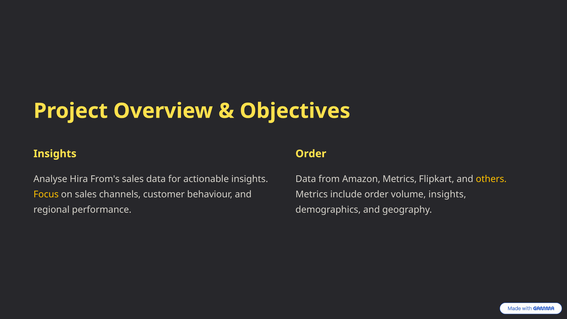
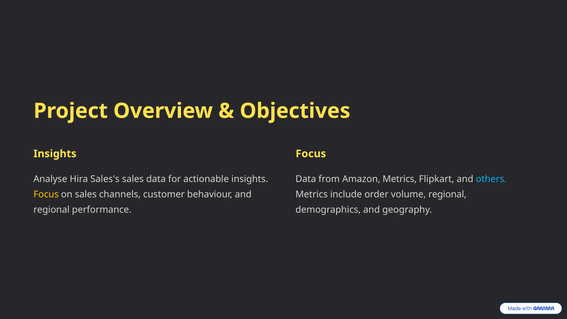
Order at (311, 154): Order -> Focus
From's: From's -> Sales's
others colour: yellow -> light blue
volume insights: insights -> regional
